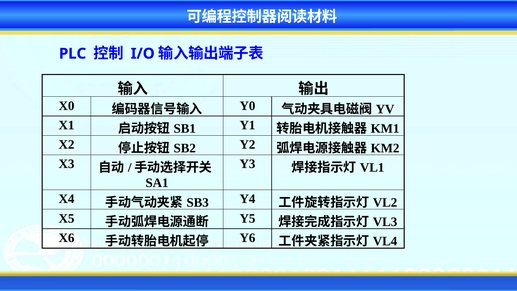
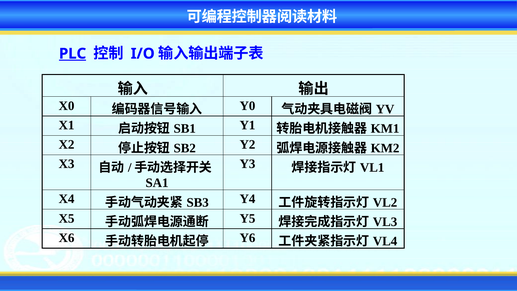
PLC underline: none -> present
